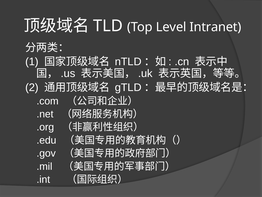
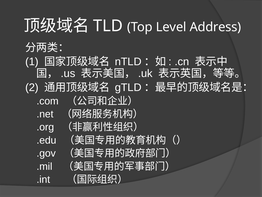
Intranet: Intranet -> Address
